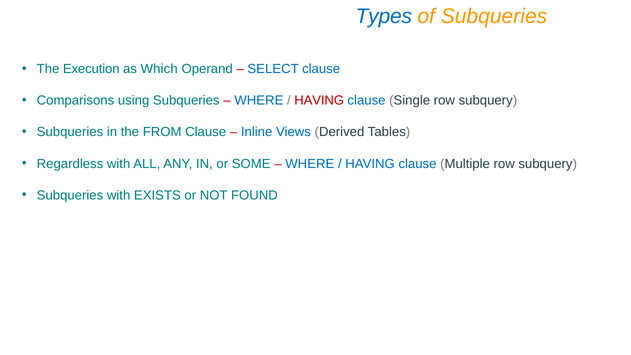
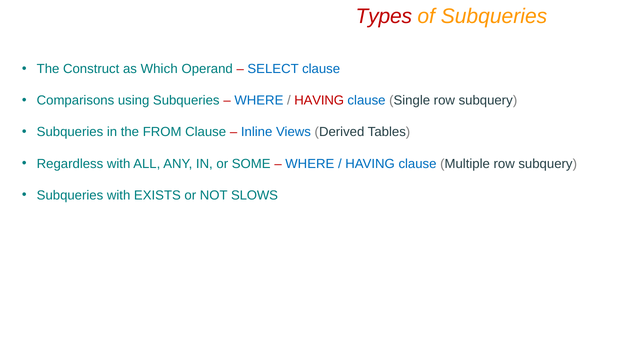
Types colour: blue -> red
Execution: Execution -> Construct
FOUND: FOUND -> SLOWS
